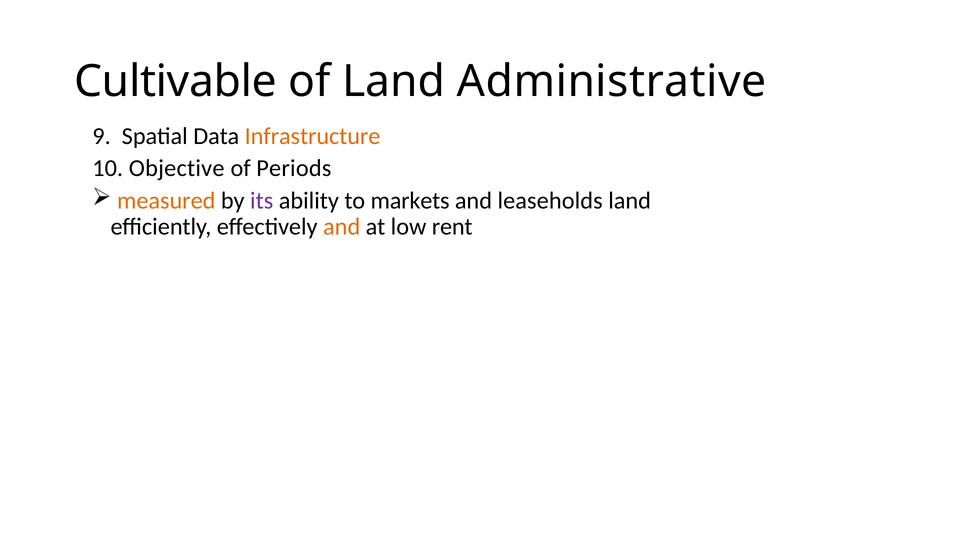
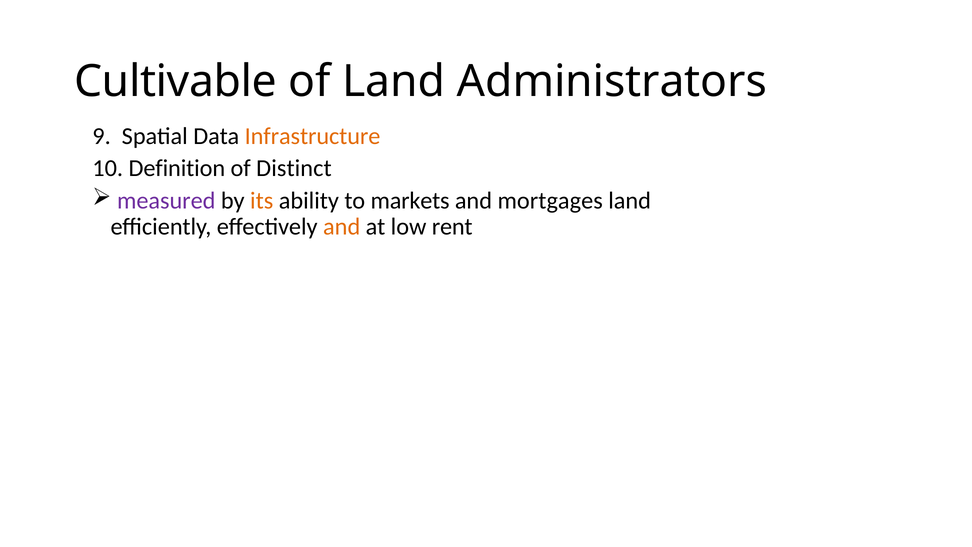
Administrative: Administrative -> Administrators
Objective: Objective -> Definition
Periods: Periods -> Distinct
measured colour: orange -> purple
its colour: purple -> orange
leaseholds: leaseholds -> mortgages
